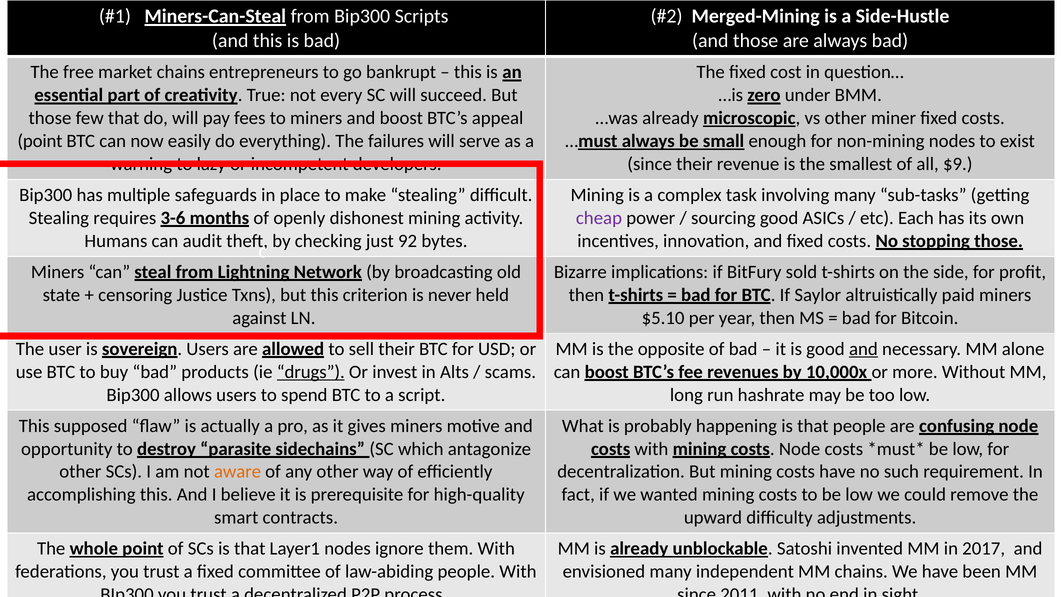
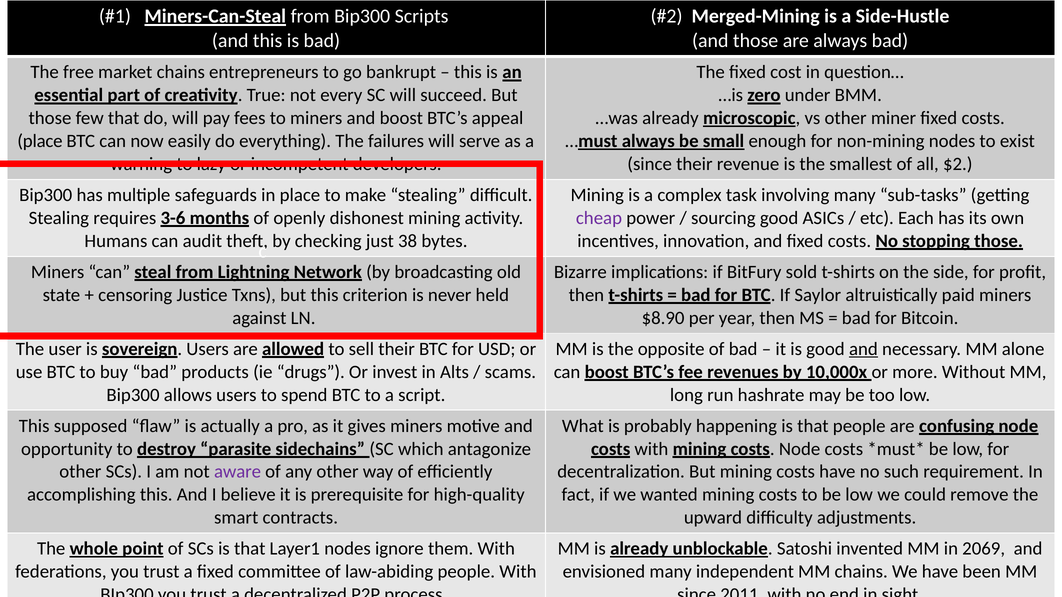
point at (40, 141): point -> place
$9: $9 -> $2
just 92: 92 -> 38
$5.10: $5.10 -> $8.90
drugs underline: present -> none
aware colour: orange -> purple
2017: 2017 -> 2069
